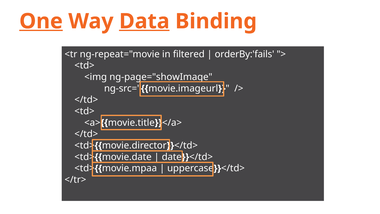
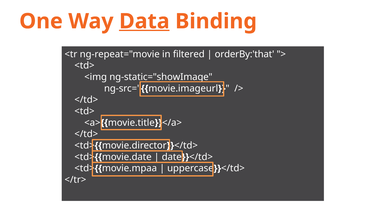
One underline: present -> none
orderBy:'fails: orderBy:'fails -> orderBy:'that
ng-page="showImage: ng-page="showImage -> ng-static="showImage
